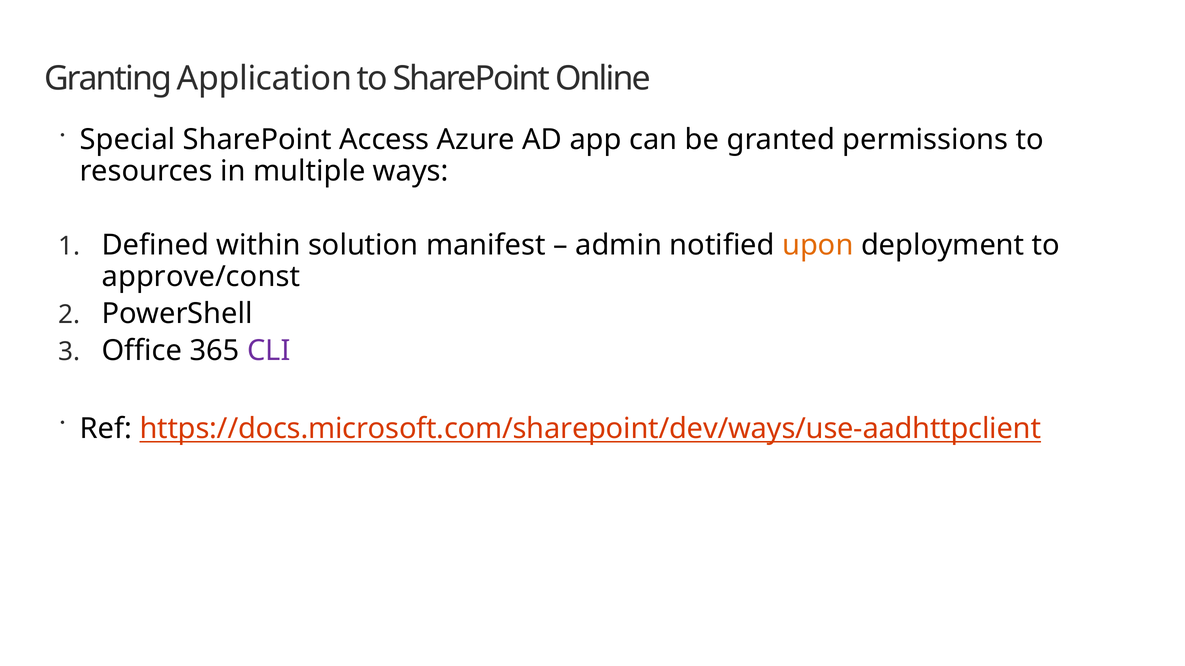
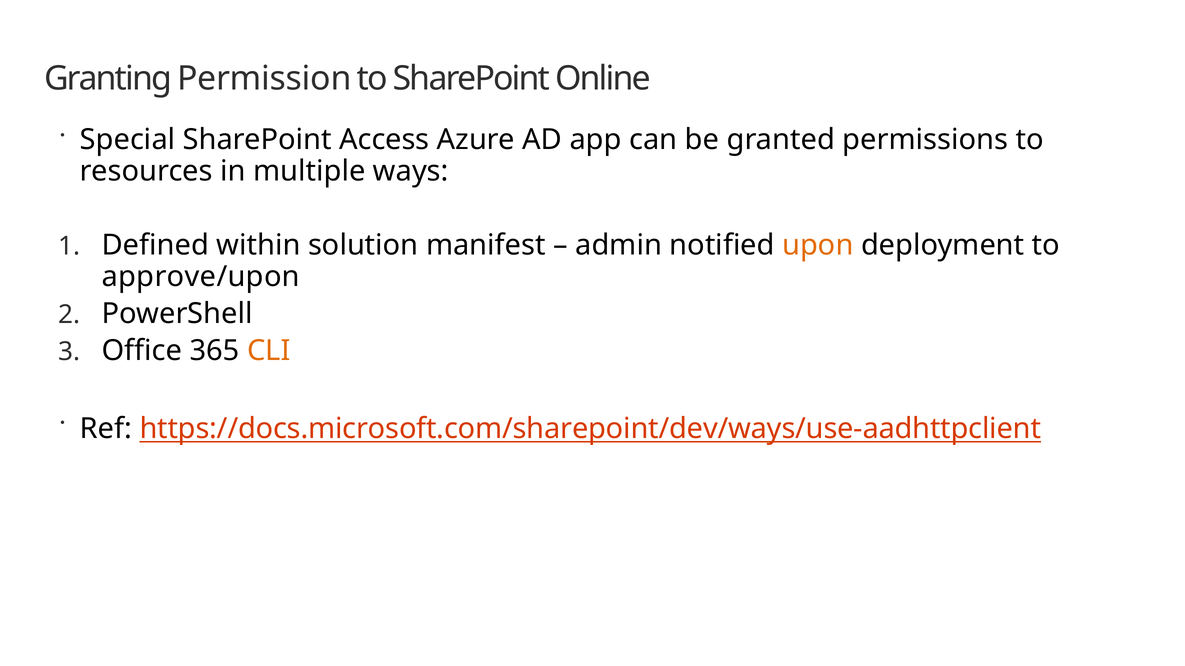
Application: Application -> Permission
approve/const: approve/const -> approve/upon
CLI colour: purple -> orange
